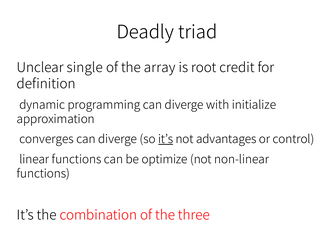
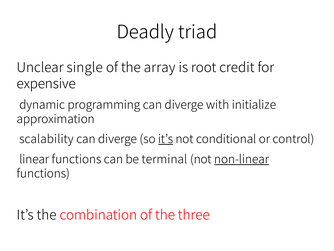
definition: definition -> expensive
converges: converges -> scalability
advantages: advantages -> conditional
optimize: optimize -> terminal
non-linear underline: none -> present
